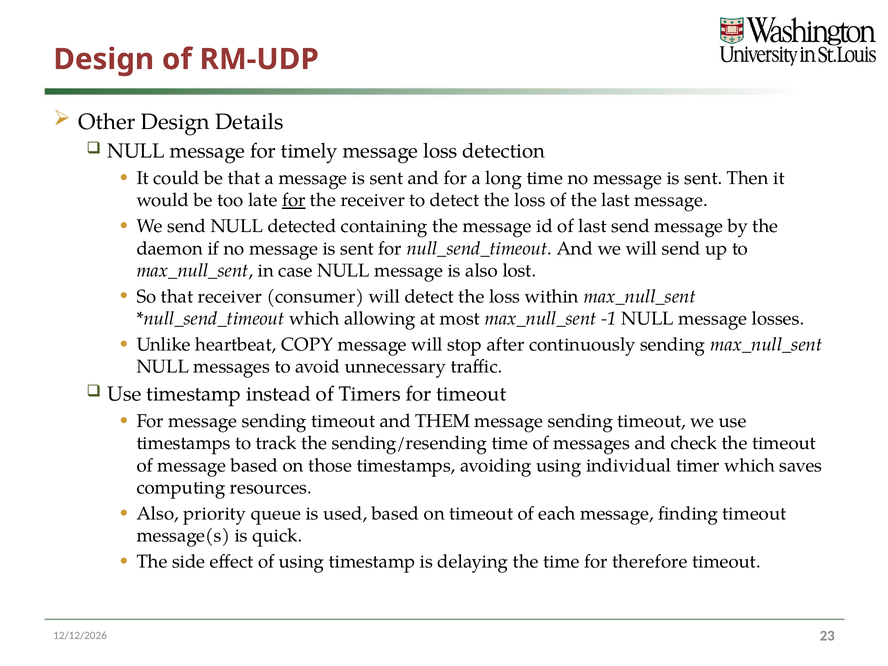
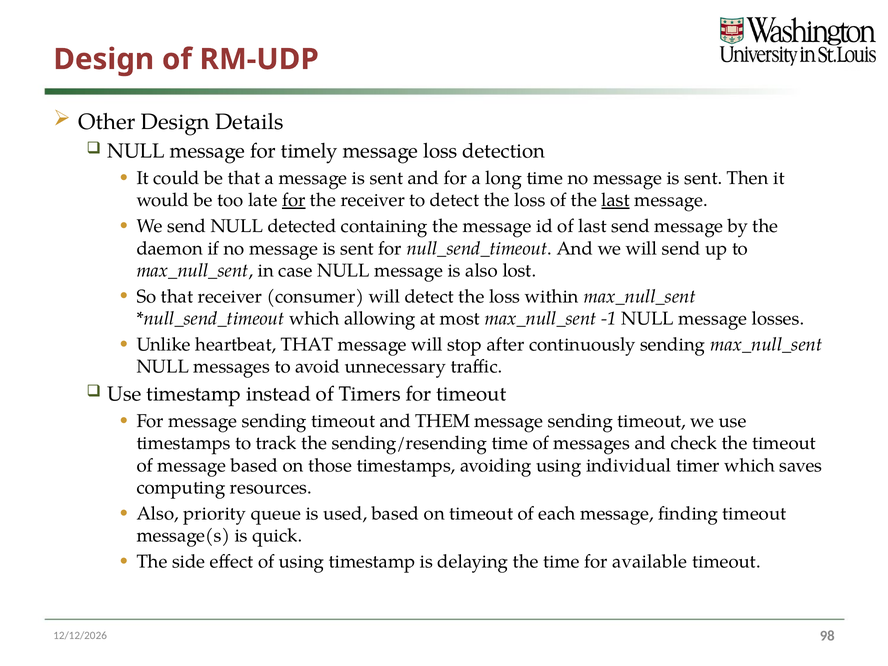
last at (616, 200) underline: none -> present
heartbeat COPY: COPY -> THAT
therefore: therefore -> available
23: 23 -> 98
